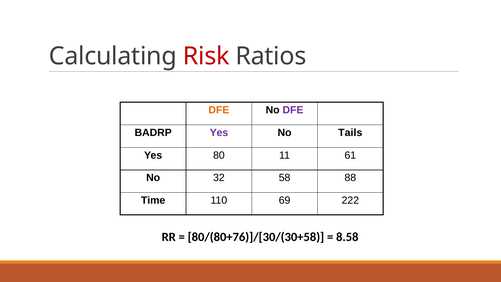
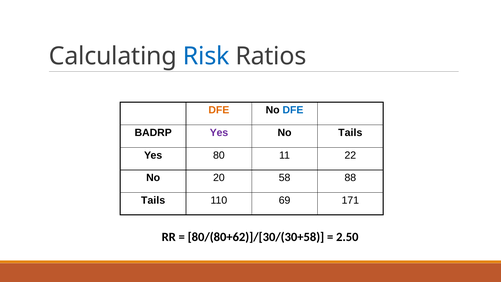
Risk colour: red -> blue
DFE at (293, 110) colour: purple -> blue
61: 61 -> 22
32: 32 -> 20
Time at (153, 200): Time -> Tails
222: 222 -> 171
80/(80+76)]/[30/(30+58: 80/(80+76)]/[30/(30+58 -> 80/(80+62)]/[30/(30+58
8.58: 8.58 -> 2.50
